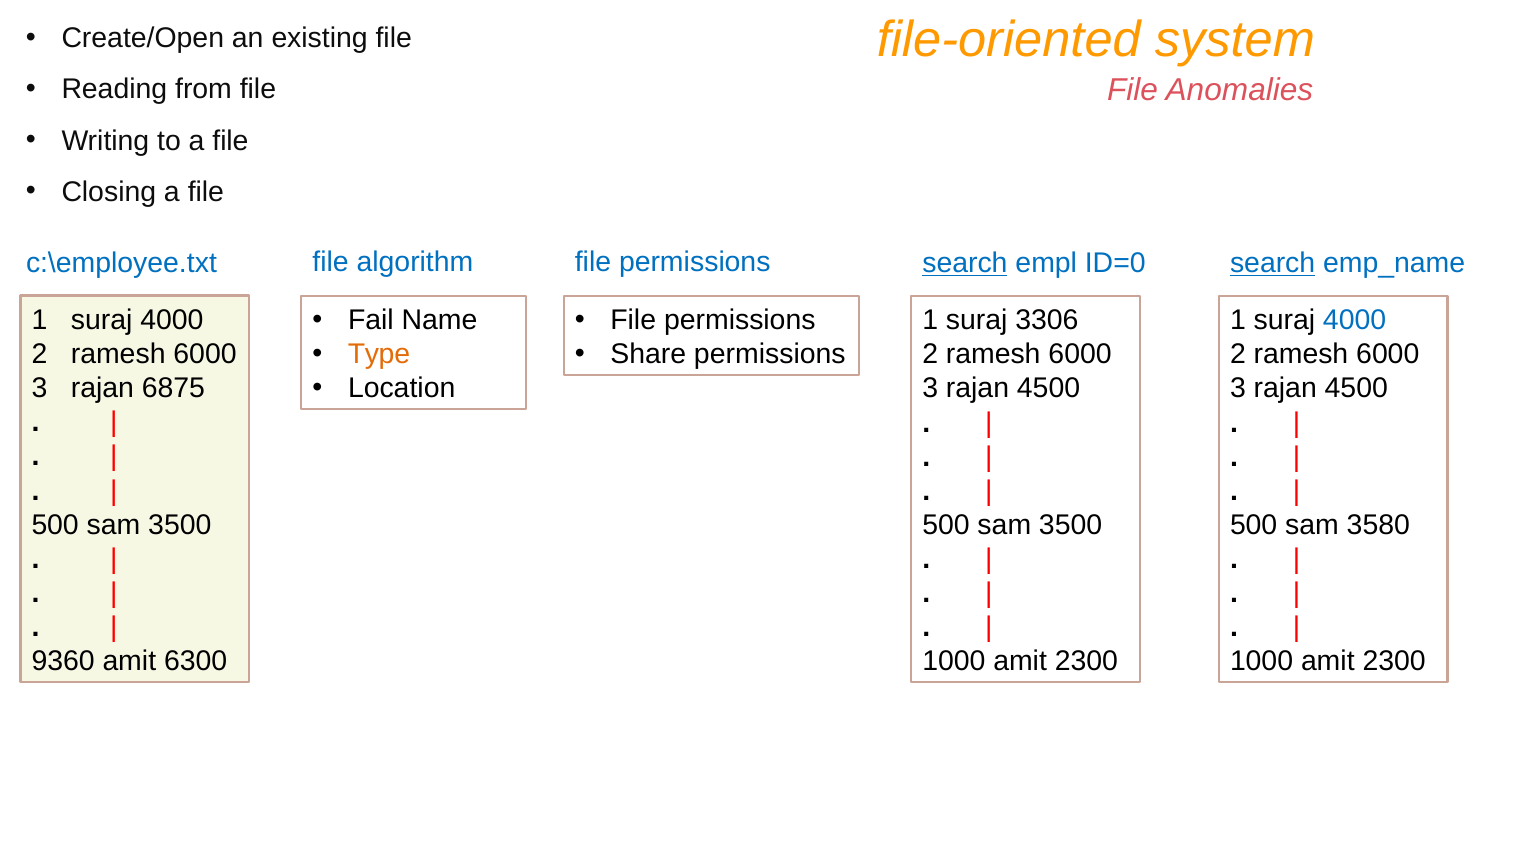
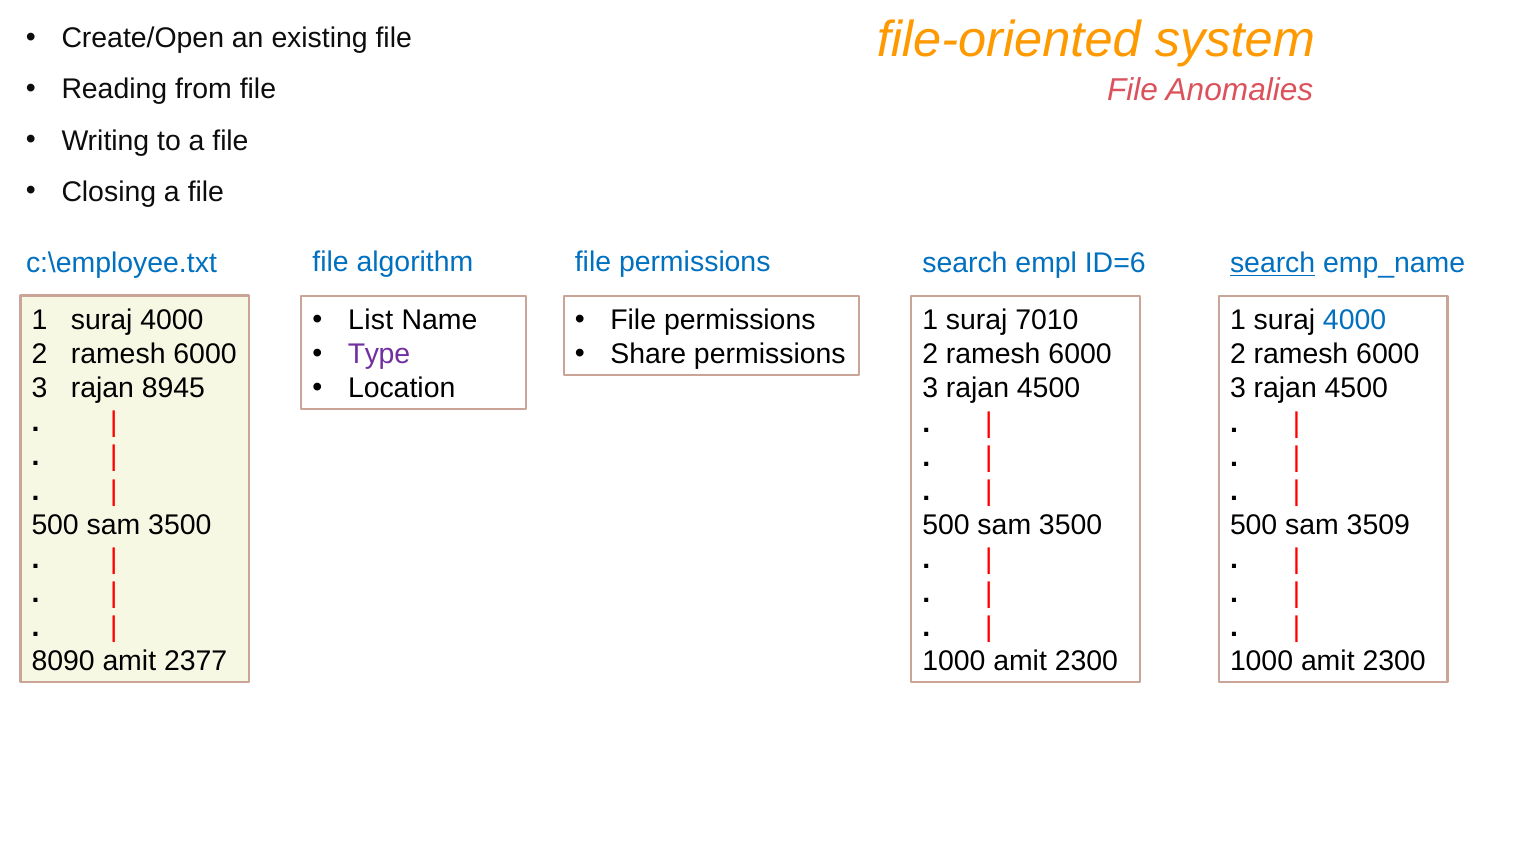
search at (965, 263) underline: present -> none
ID=0: ID=0 -> ID=6
Fail: Fail -> List
3306: 3306 -> 7010
Type colour: orange -> purple
6875: 6875 -> 8945
3580: 3580 -> 3509
9360: 9360 -> 8090
6300: 6300 -> 2377
